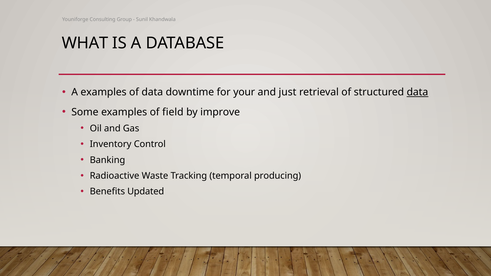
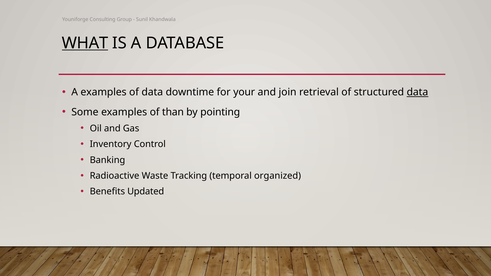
WHAT underline: none -> present
just: just -> join
field: field -> than
improve: improve -> pointing
producing: producing -> organized
